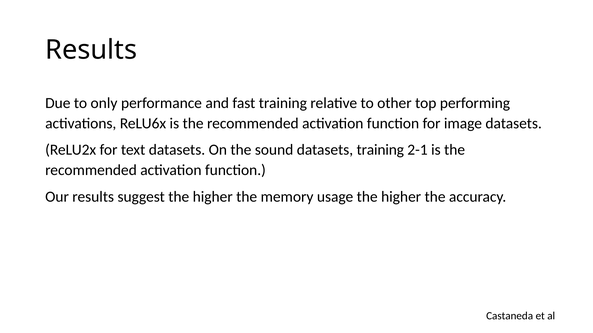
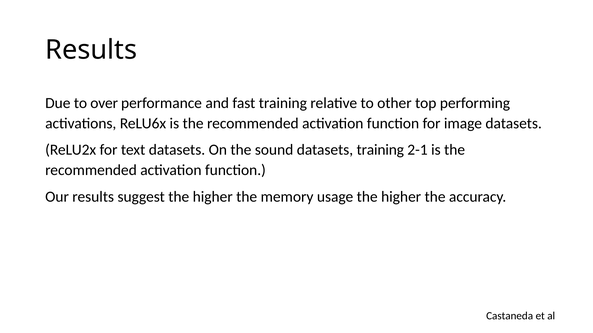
only: only -> over
